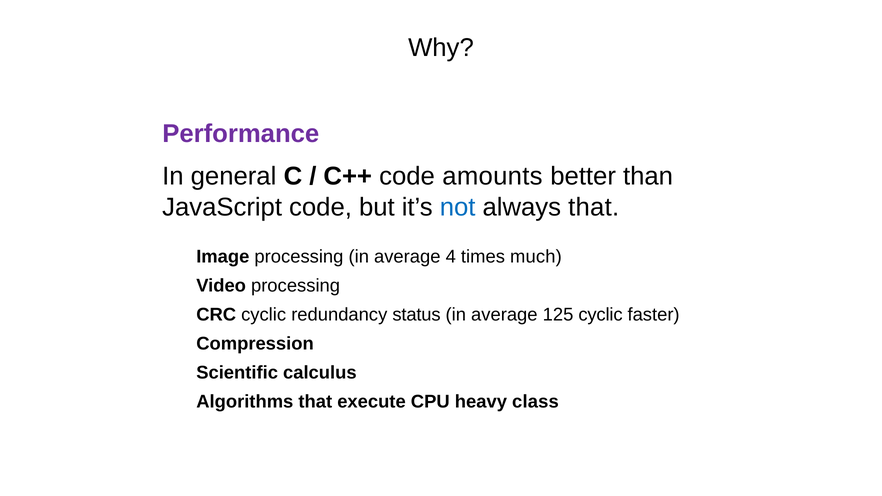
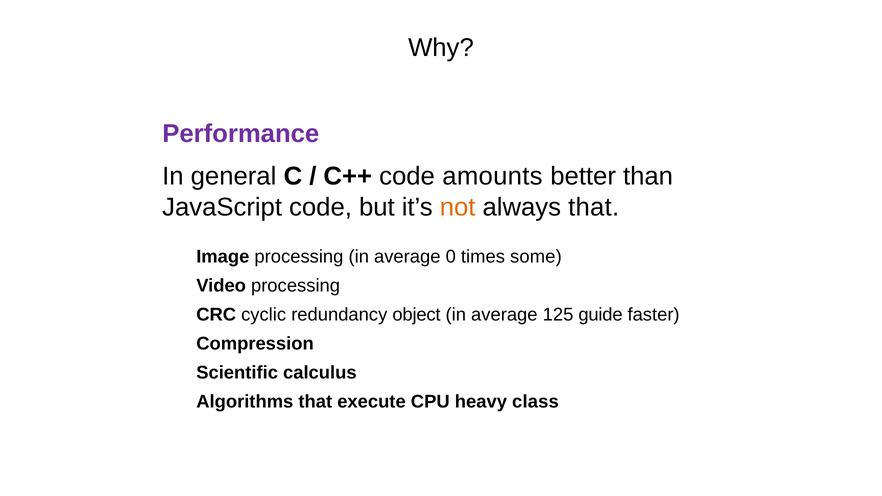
not colour: blue -> orange
4: 4 -> 0
much: much -> some
status: status -> object
125 cyclic: cyclic -> guide
